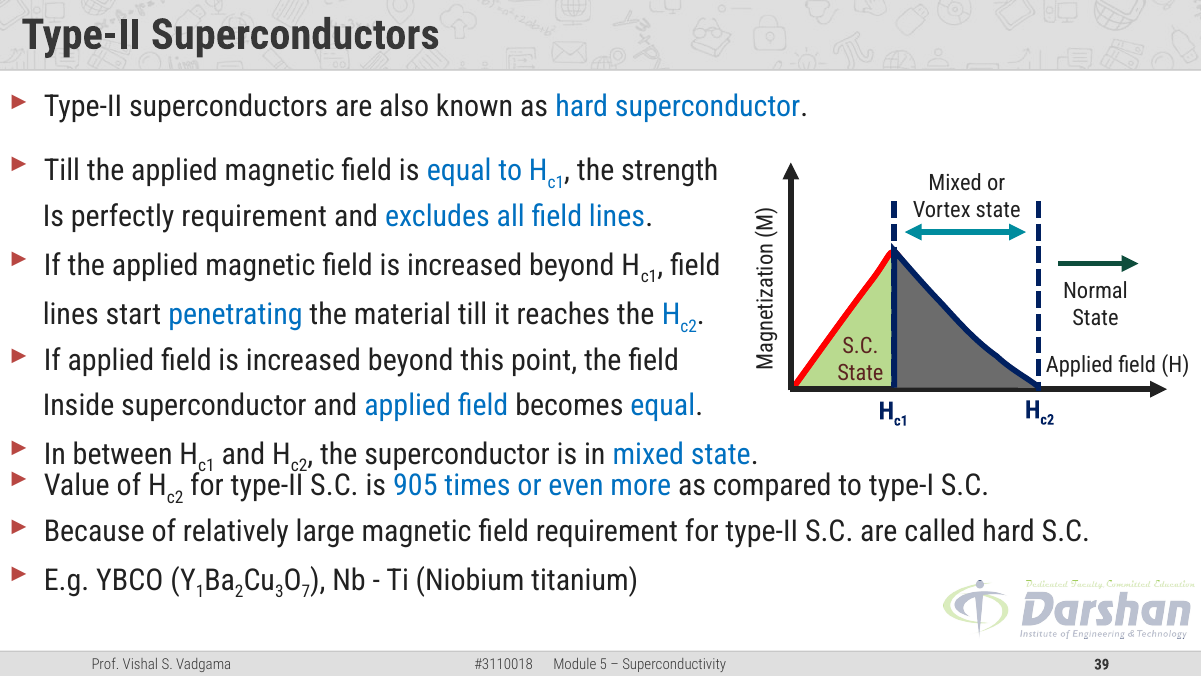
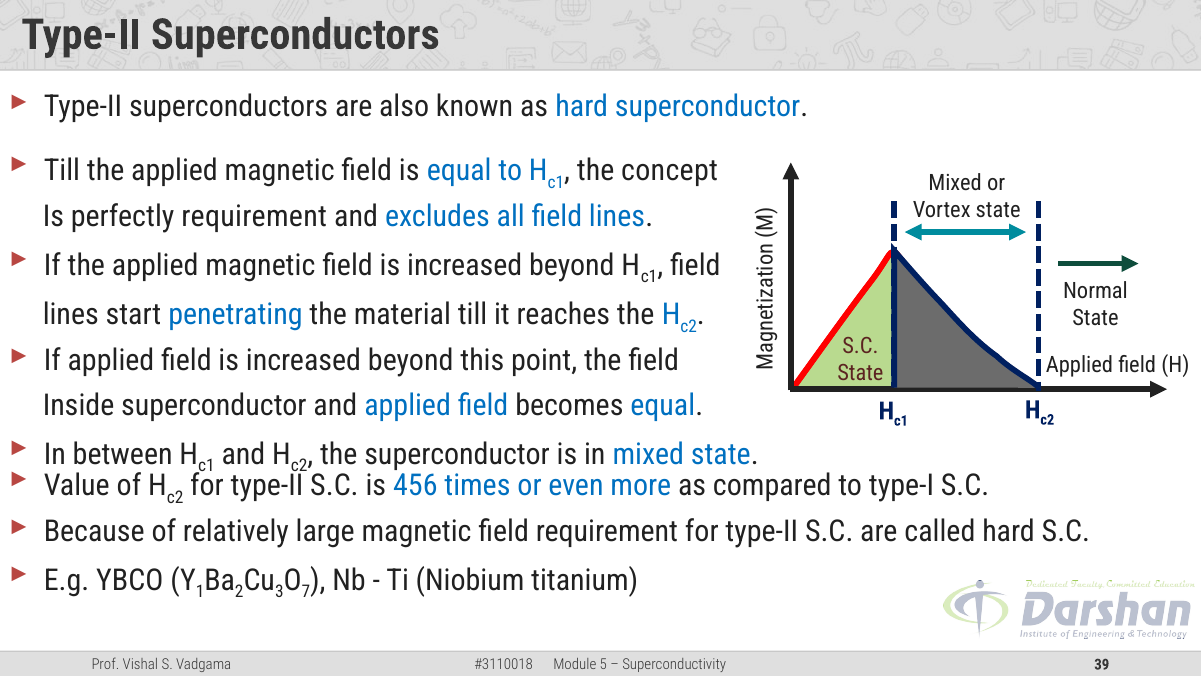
strength: strength -> concept
905: 905 -> 456
